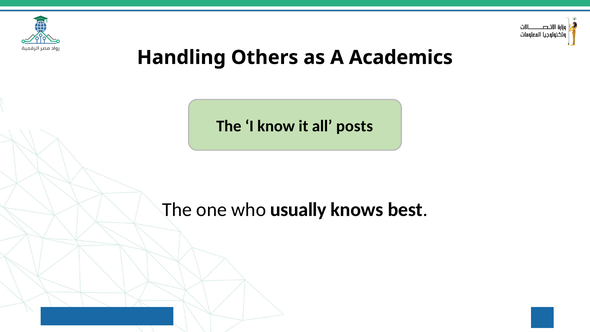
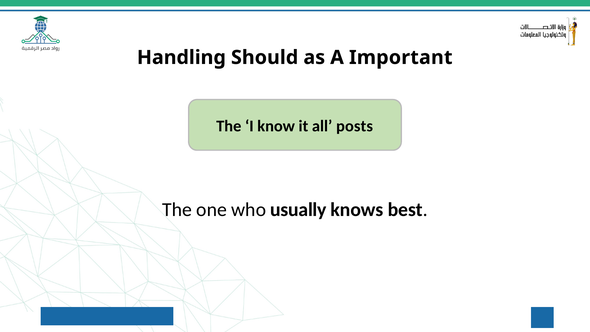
Others: Others -> Should
Academics: Academics -> Important
